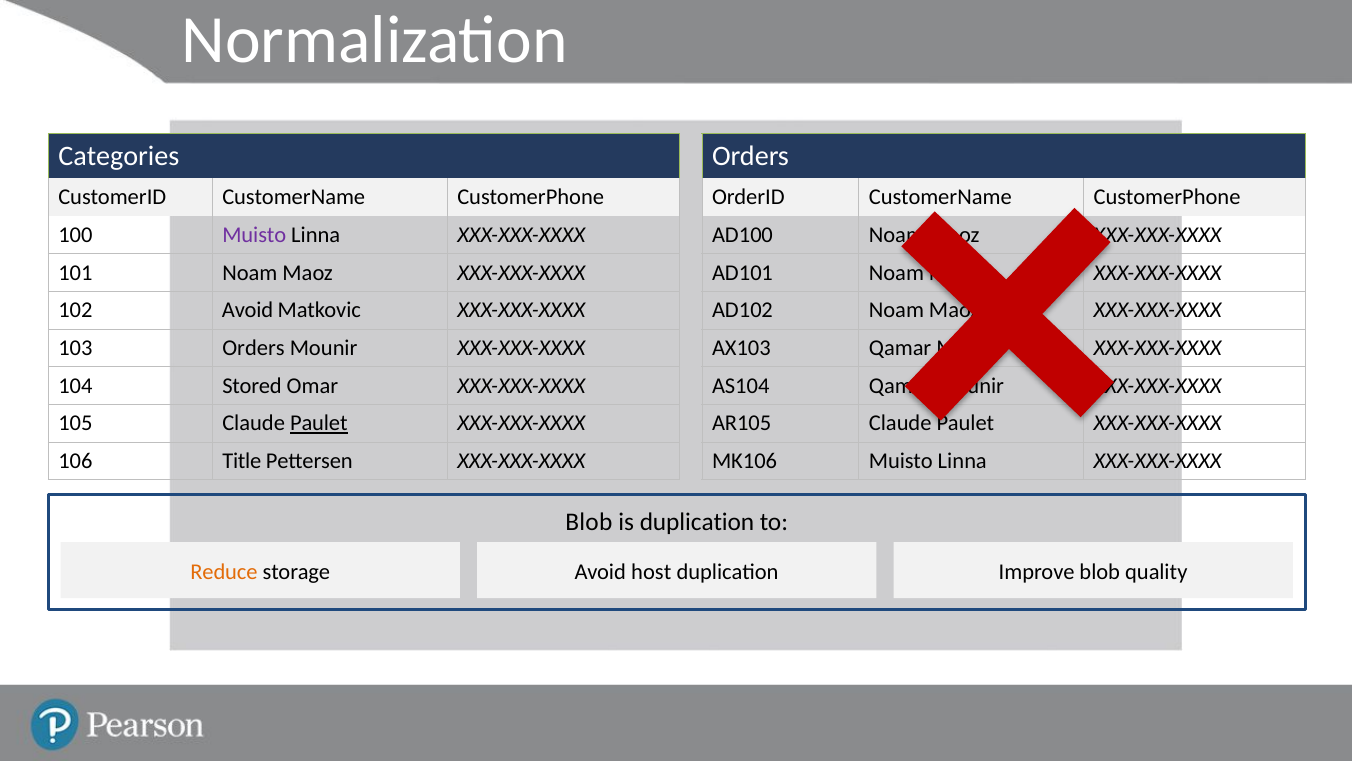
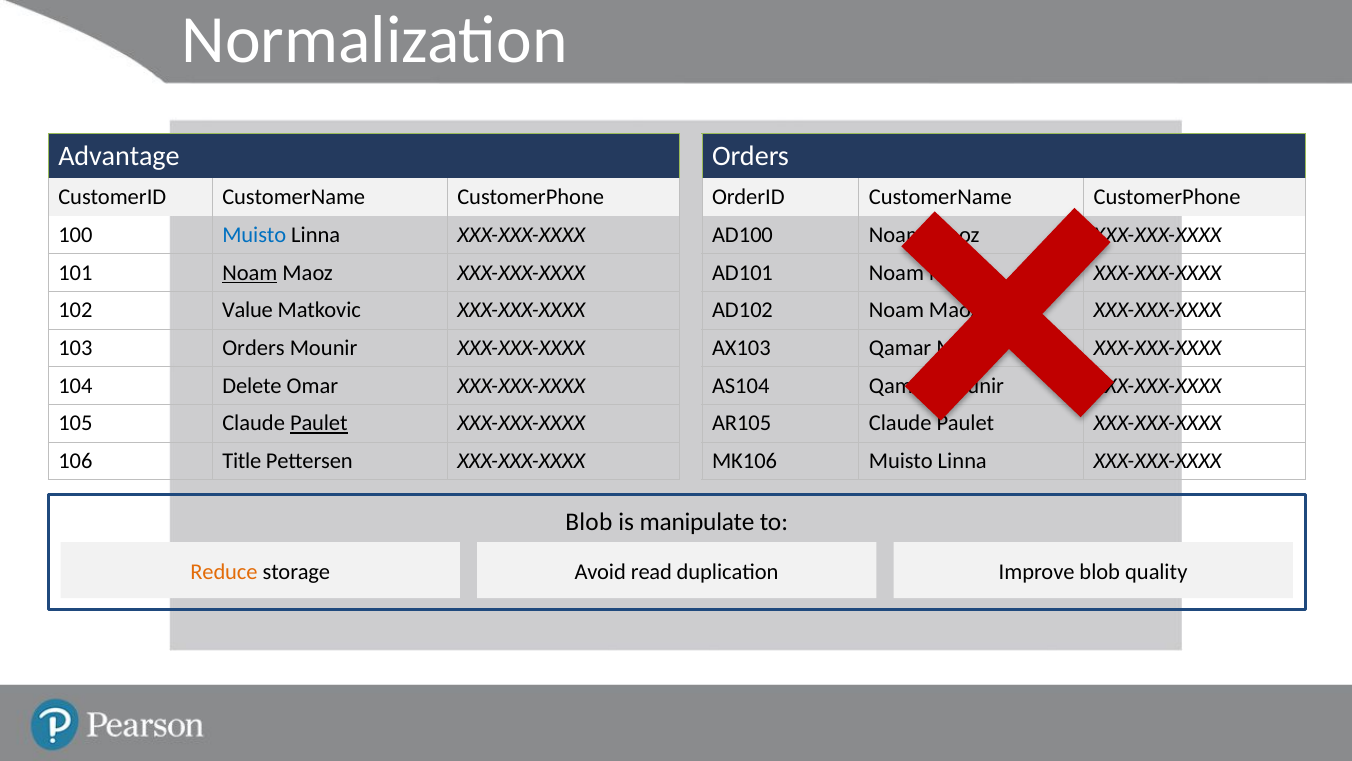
Categories: Categories -> Advantage
Muisto at (254, 235) colour: purple -> blue
Noam at (250, 273) underline: none -> present
102 Avoid: Avoid -> Value
Stored: Stored -> Delete
is duplication: duplication -> manipulate
host: host -> read
